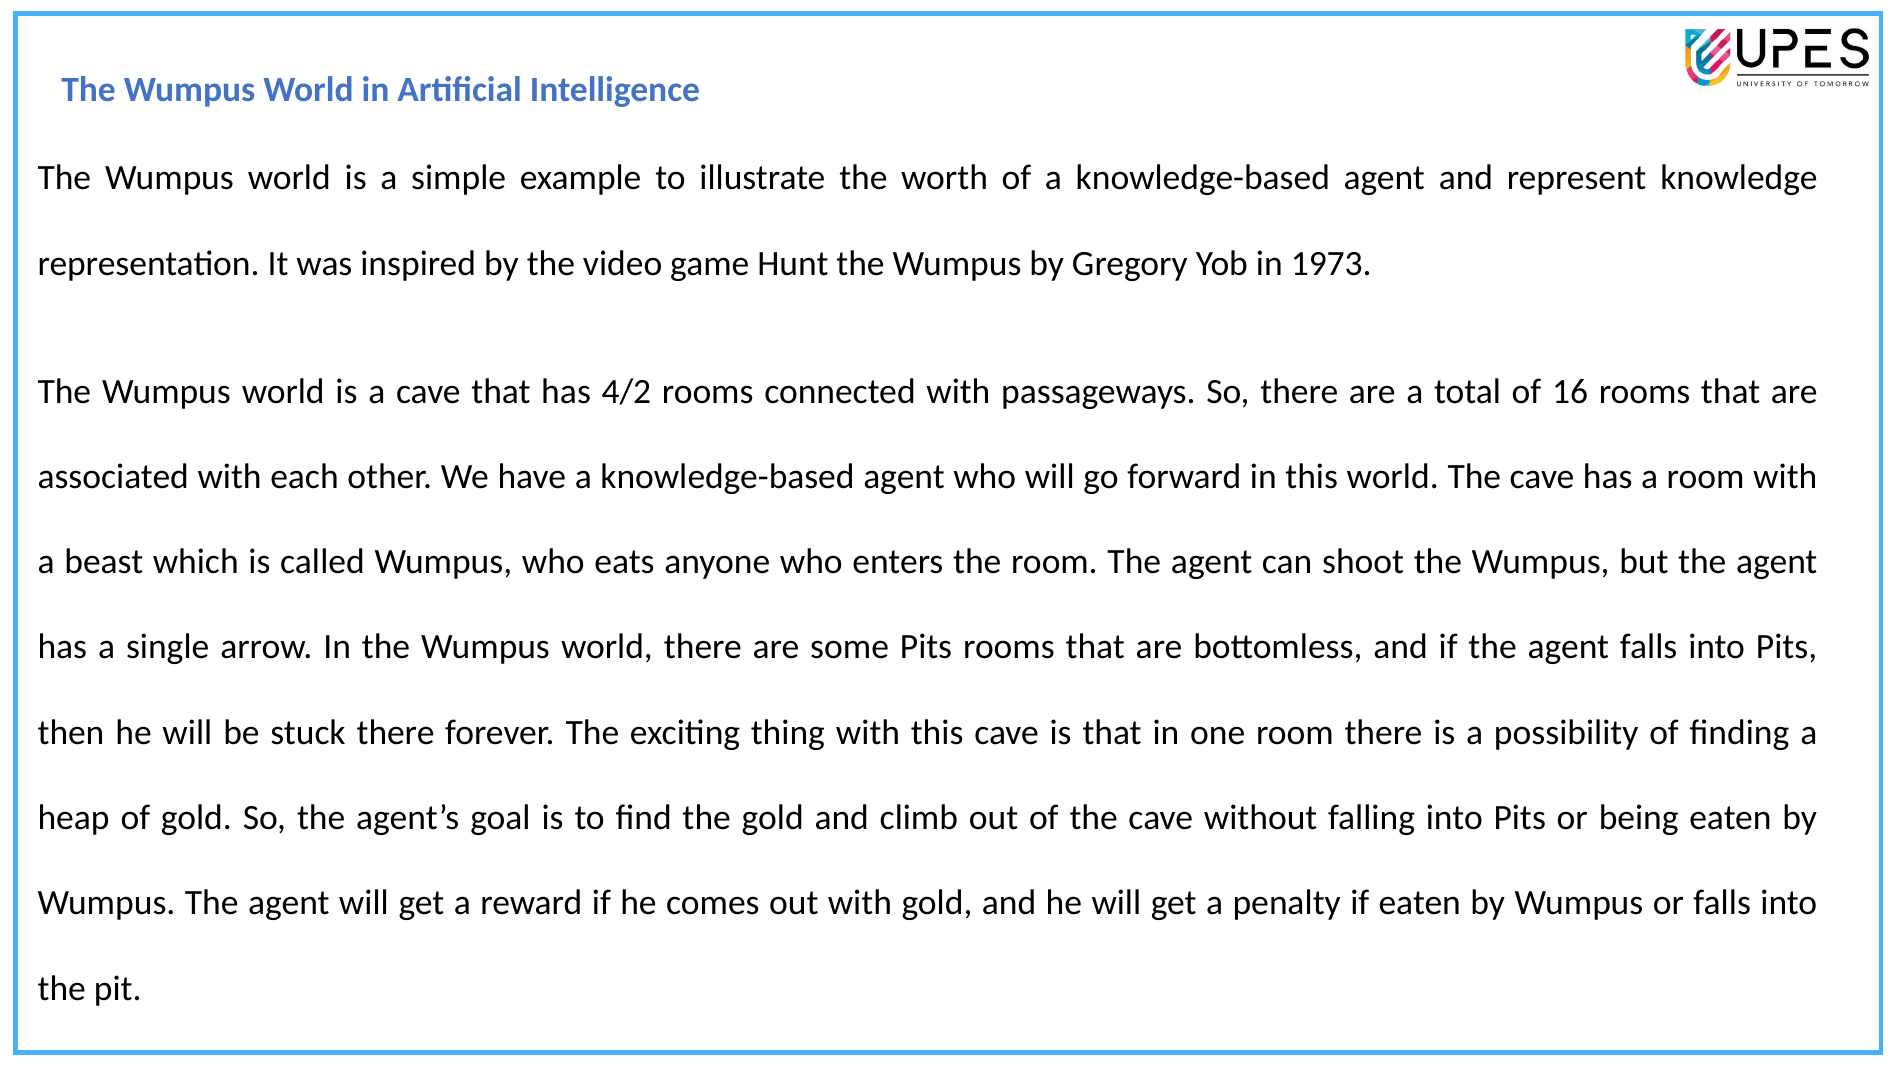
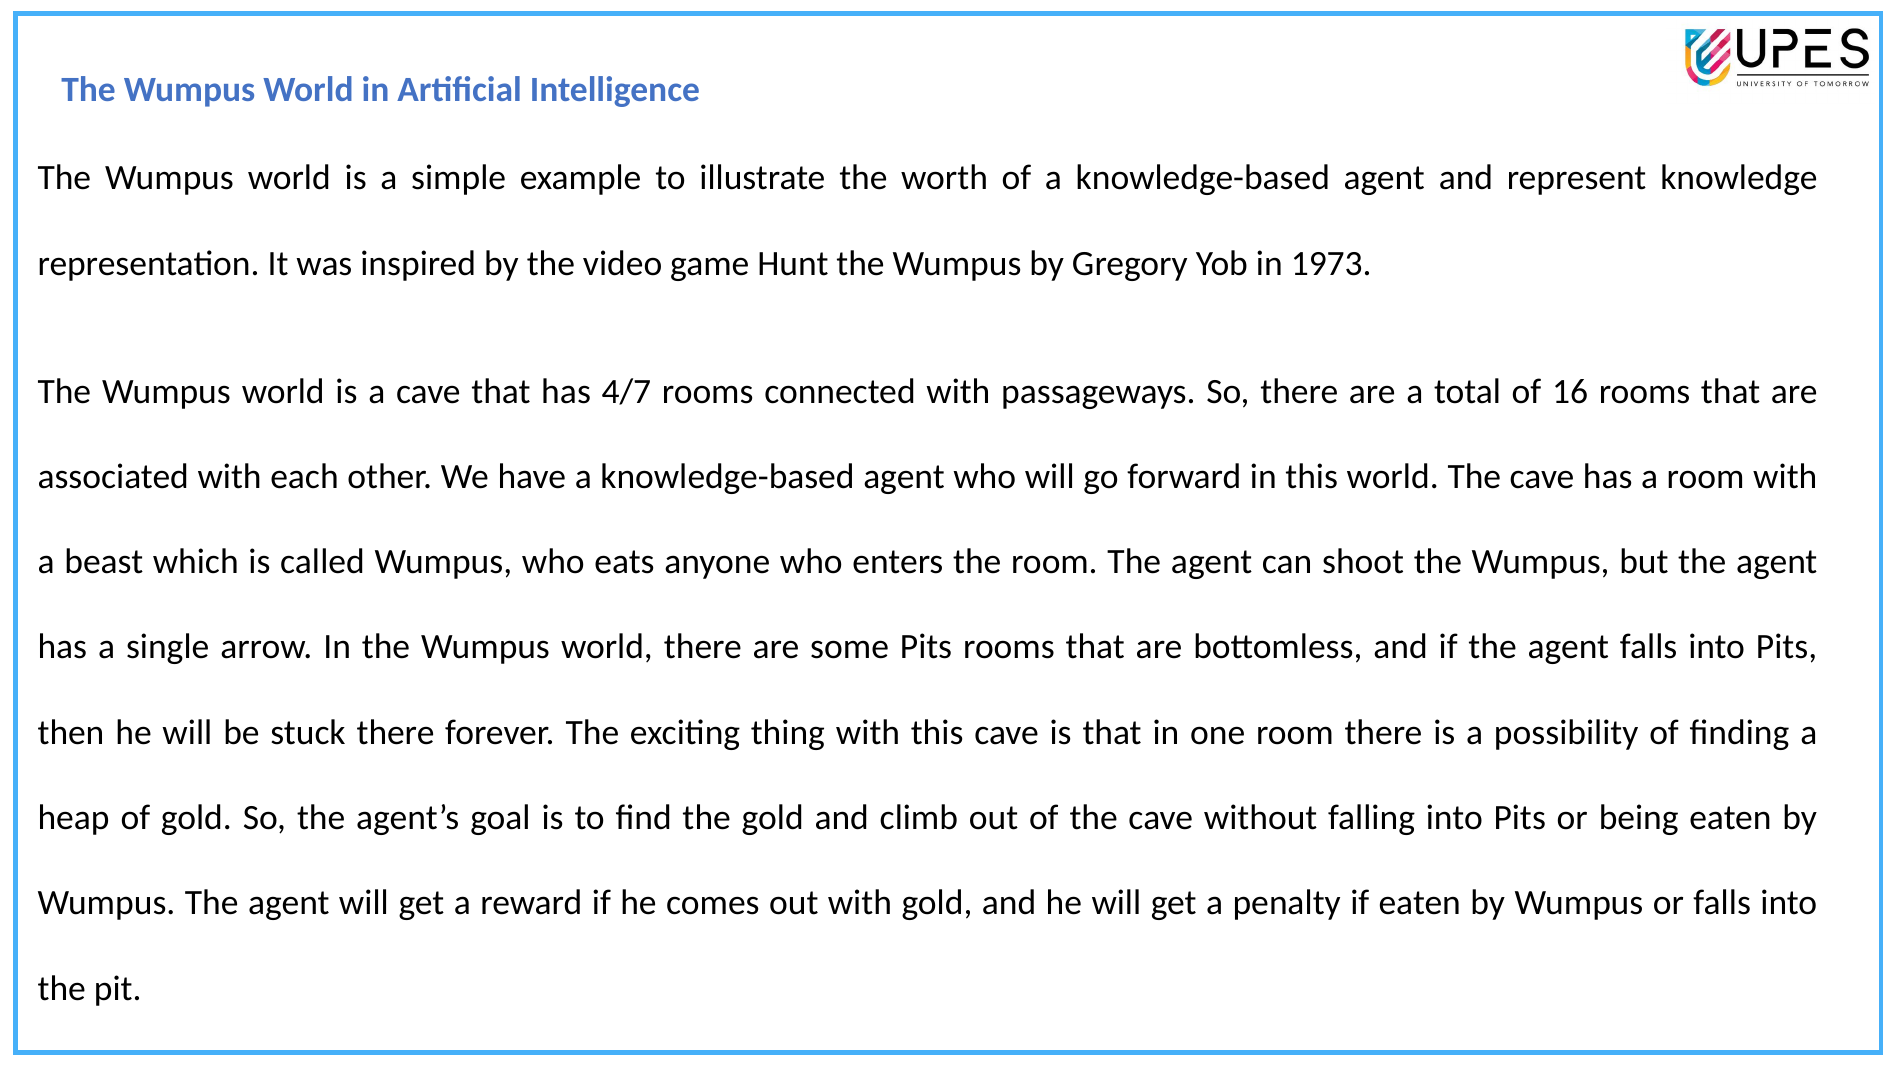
4/2: 4/2 -> 4/7
